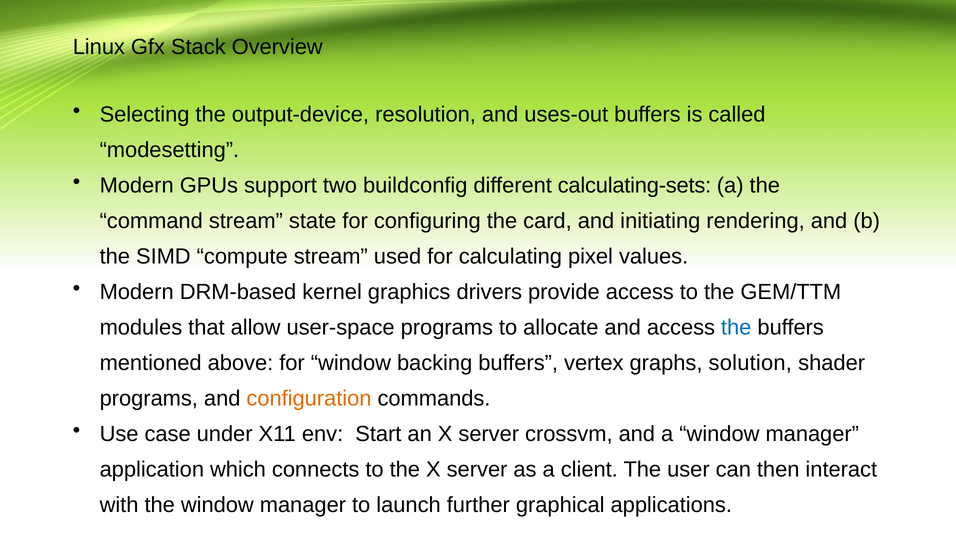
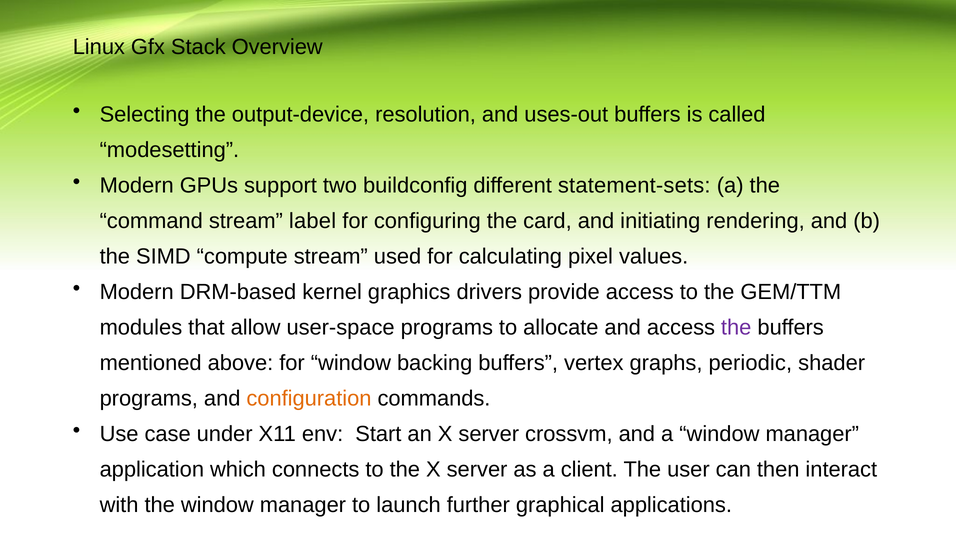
calculating-sets: calculating-sets -> statement-sets
state: state -> label
the at (736, 327) colour: blue -> purple
solution: solution -> periodic
